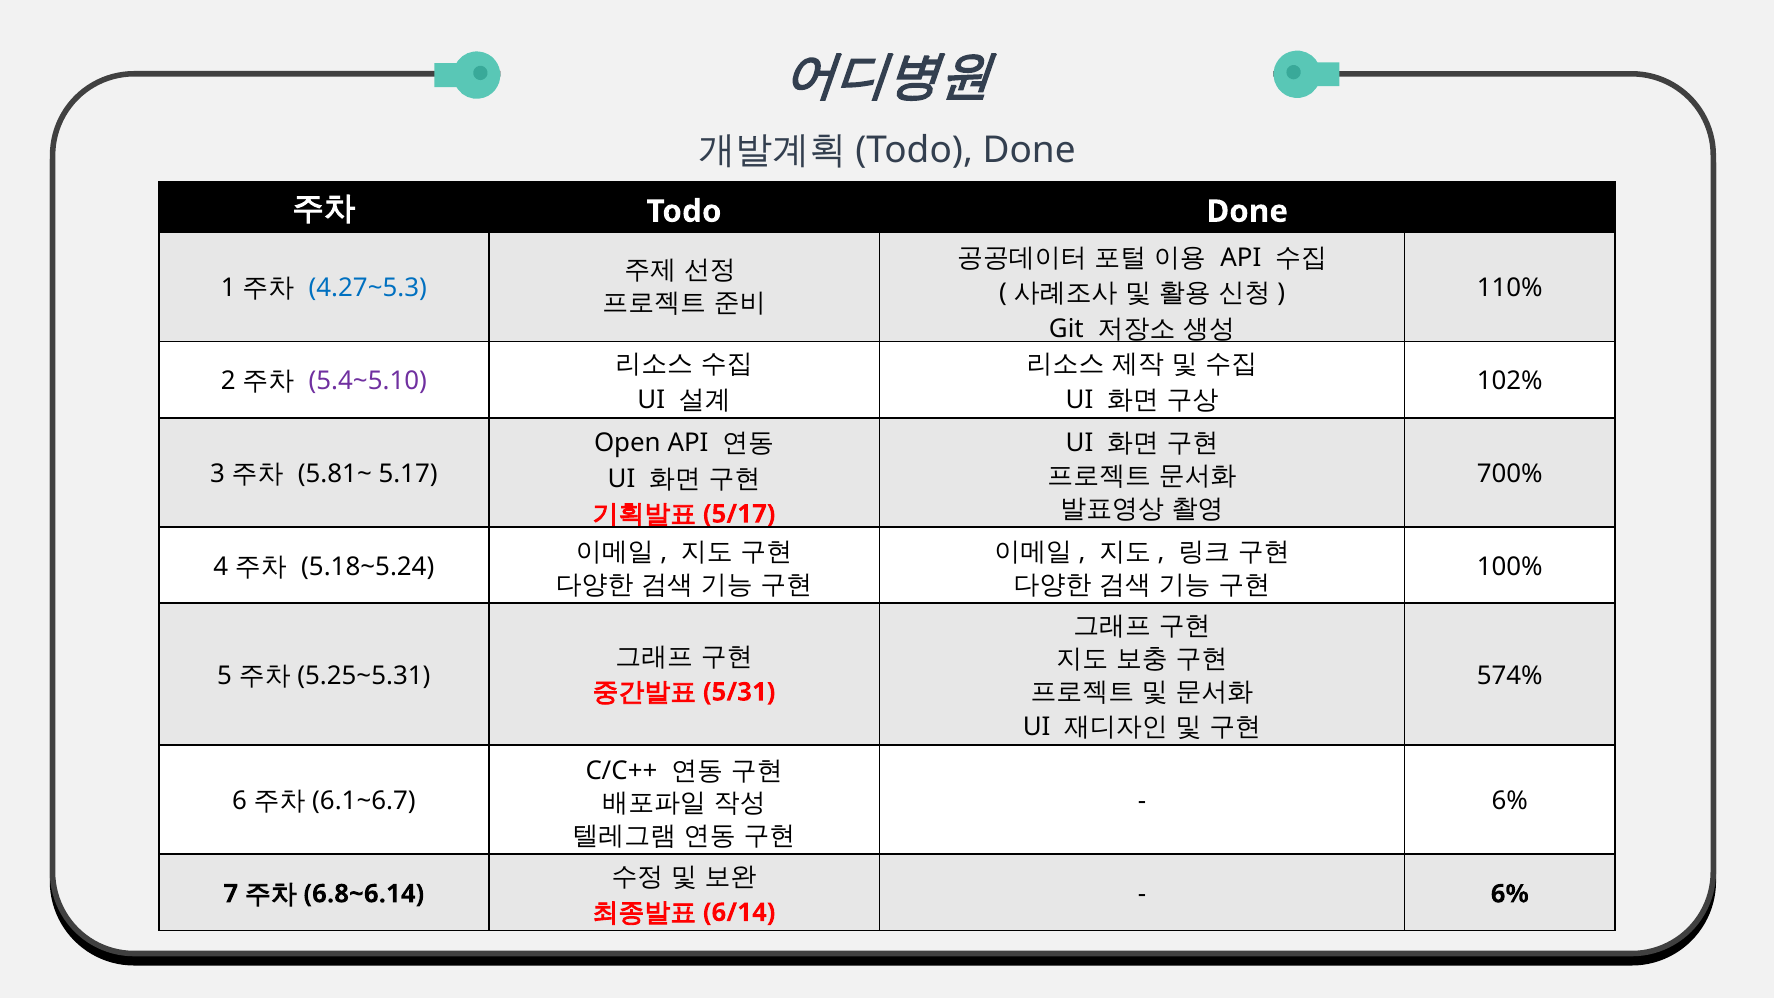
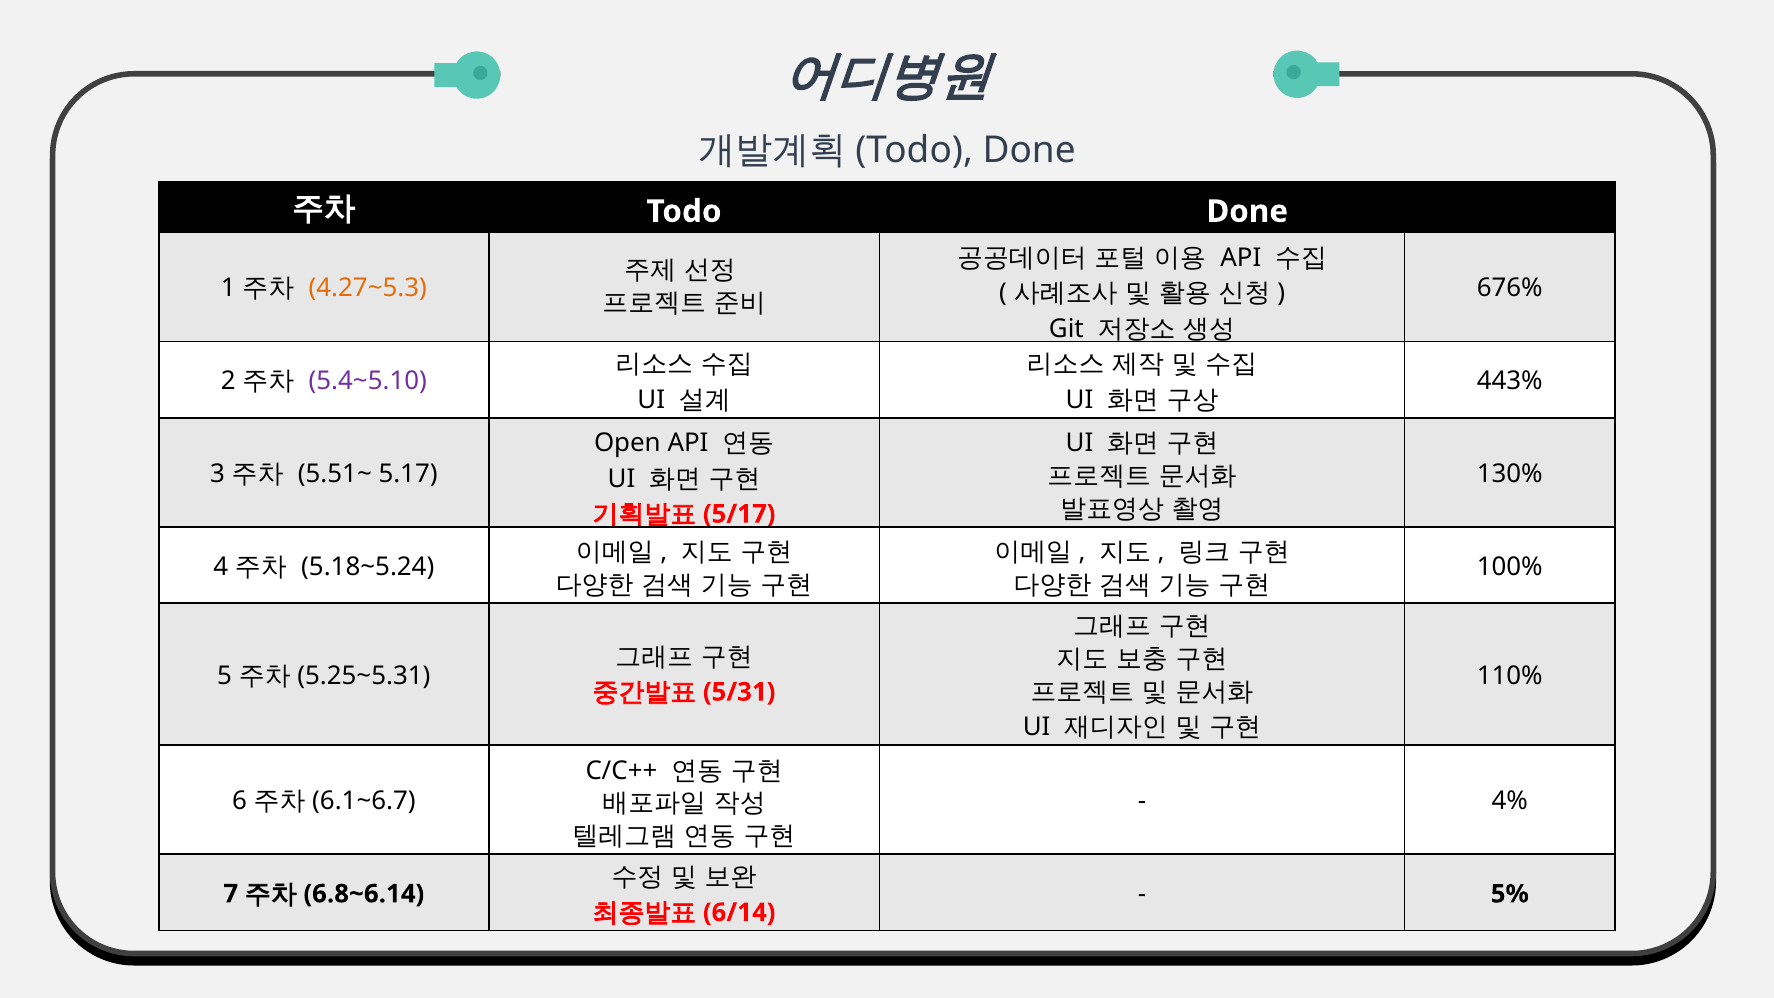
4.27~5.3 colour: blue -> orange
110%: 110% -> 676%
102%: 102% -> 443%
5.81~: 5.81~ -> 5.51~
700%: 700% -> 130%
574%: 574% -> 110%
6% at (1510, 801): 6% -> 4%
6% at (1510, 894): 6% -> 5%
